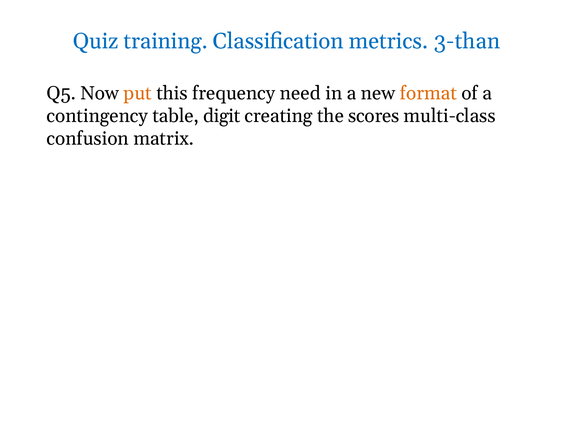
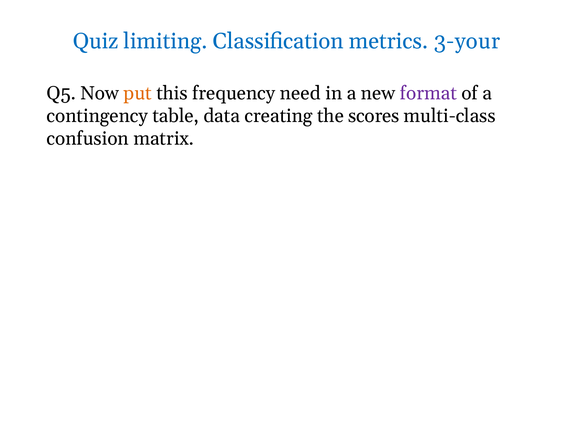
training: training -> limiting
3-than: 3-than -> 3-your
format colour: orange -> purple
digit: digit -> data
